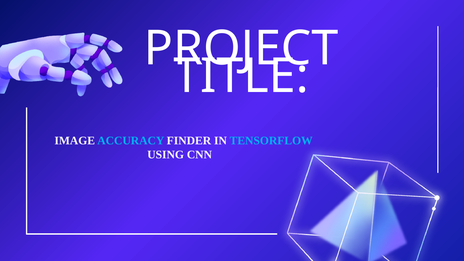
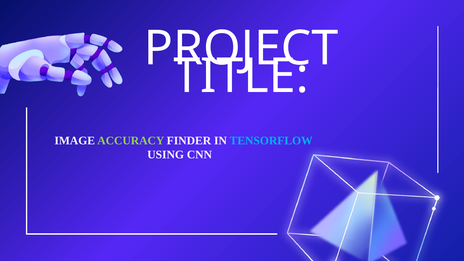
ACCURACY colour: light blue -> light green
